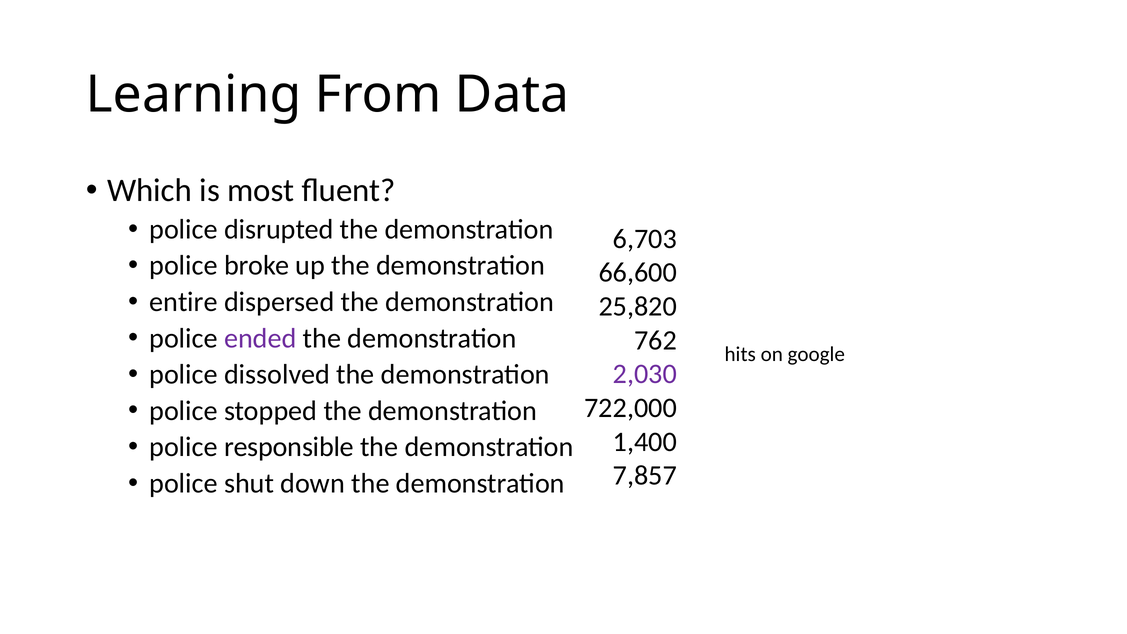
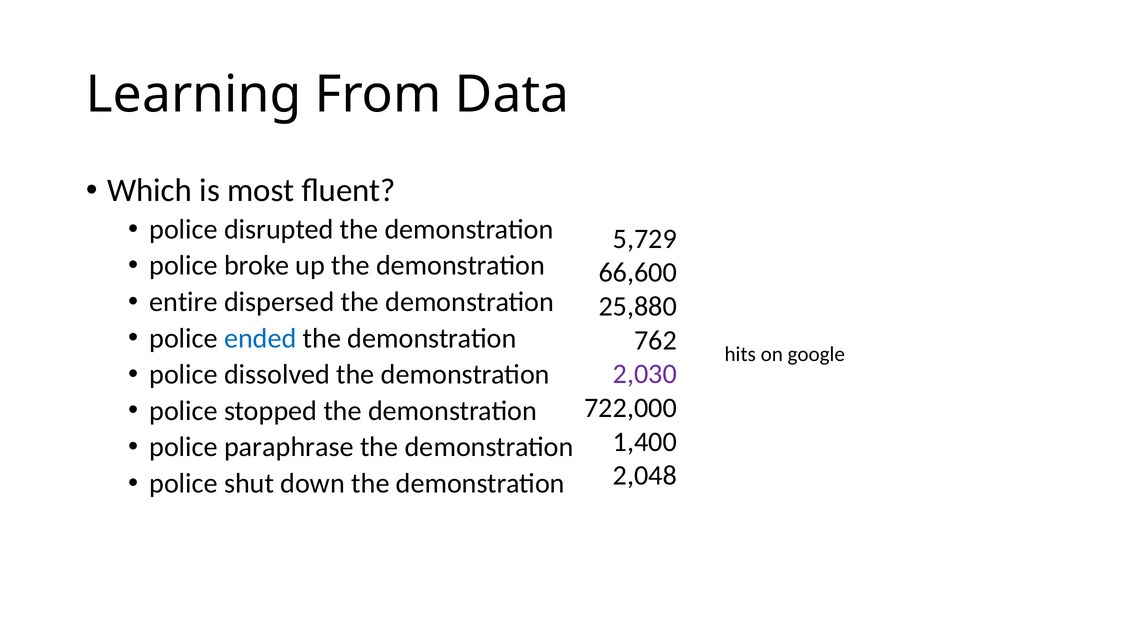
6,703: 6,703 -> 5,729
25,820: 25,820 -> 25,880
ended colour: purple -> blue
responsible: responsible -> paraphrase
7,857: 7,857 -> 2,048
